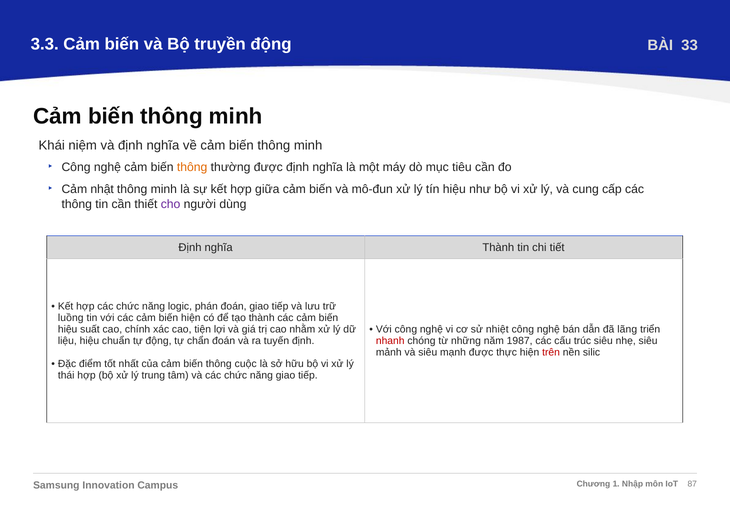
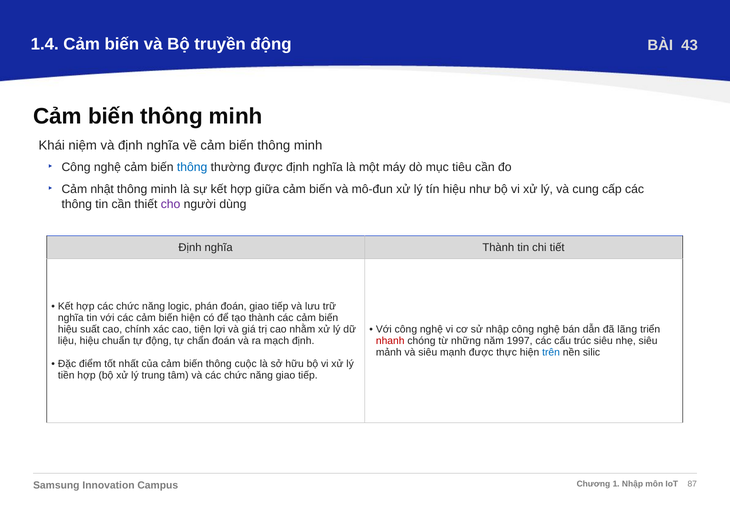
3.3: 3.3 -> 1.4
33: 33 -> 43
thông at (192, 167) colour: orange -> blue
luồng at (71, 318): luồng -> nghĩa
sử nhiệt: nhiệt -> nhập
tuyến: tuyến -> mạch
1987: 1987 -> 1997
trên colour: red -> blue
thái: thái -> tiền
